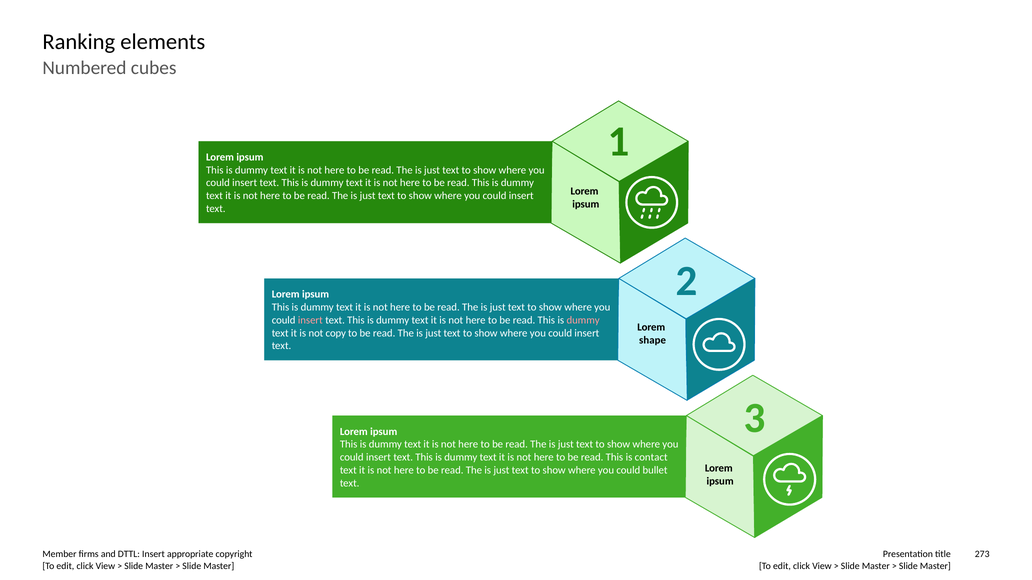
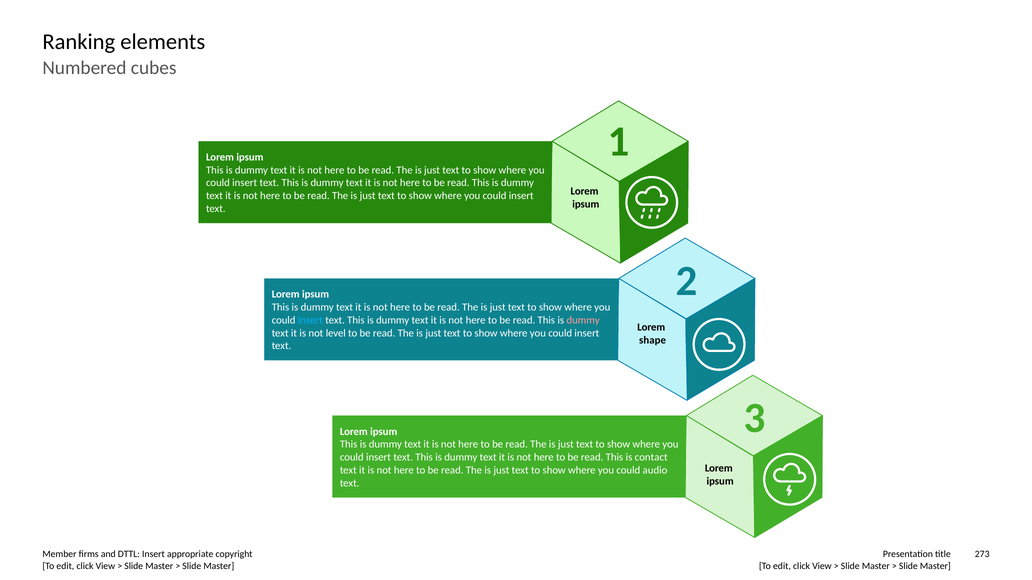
insert at (310, 320) colour: pink -> light blue
copy: copy -> level
bullet: bullet -> audio
